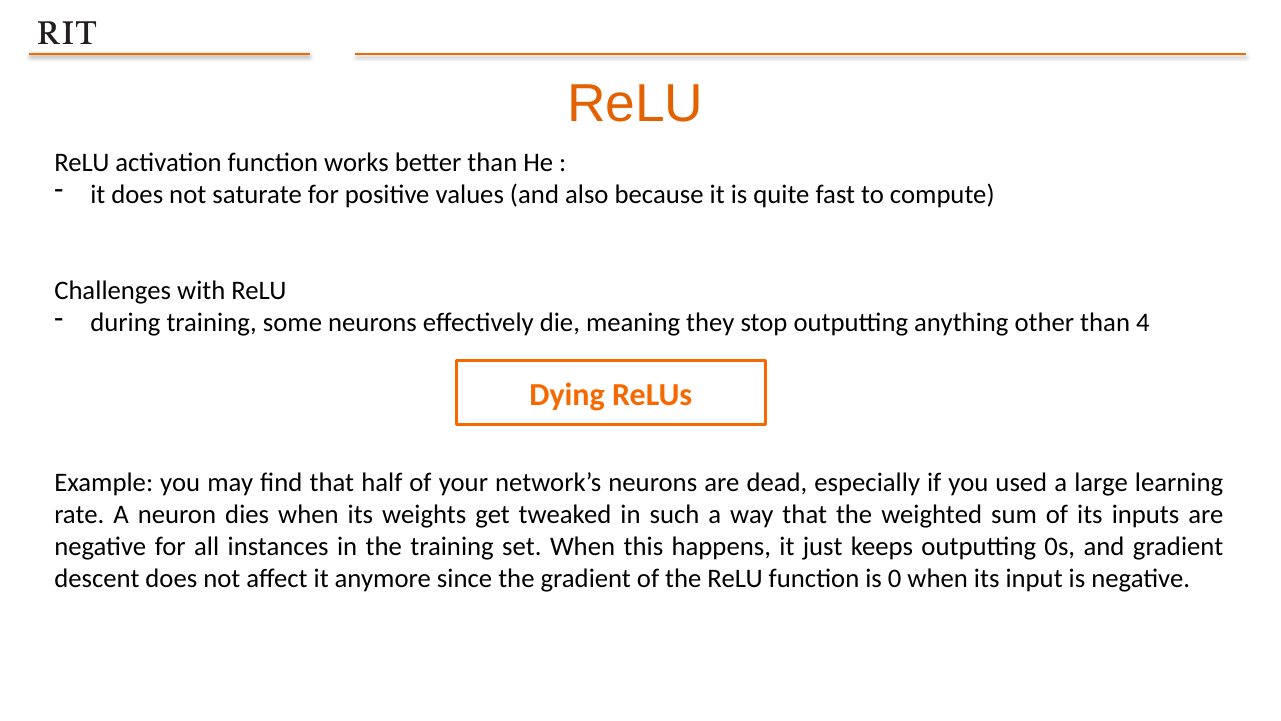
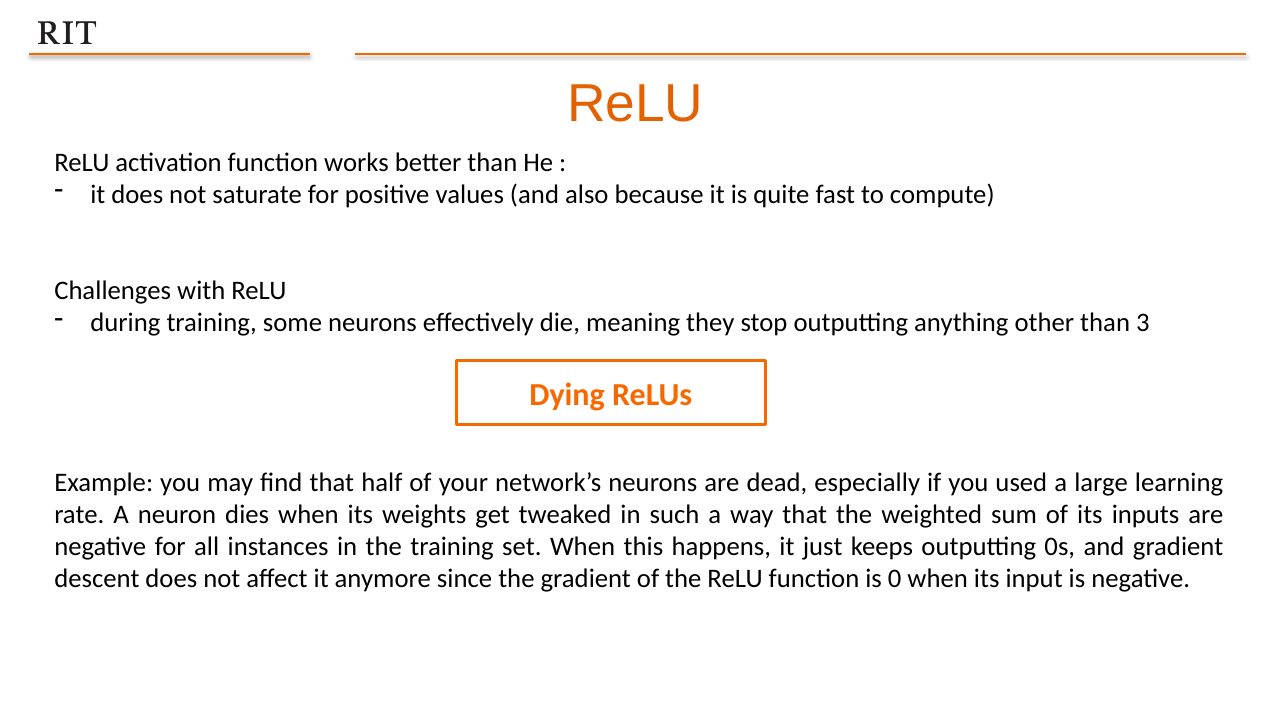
4: 4 -> 3
